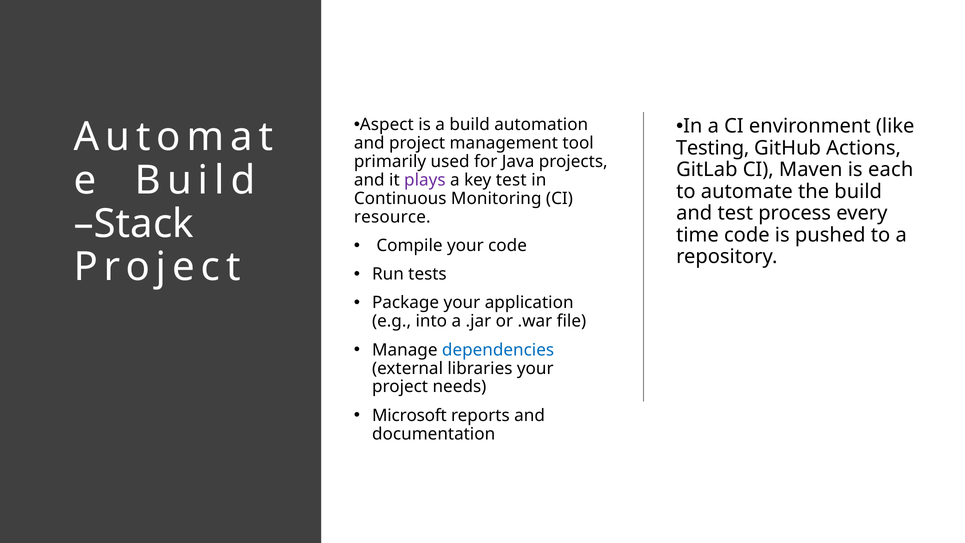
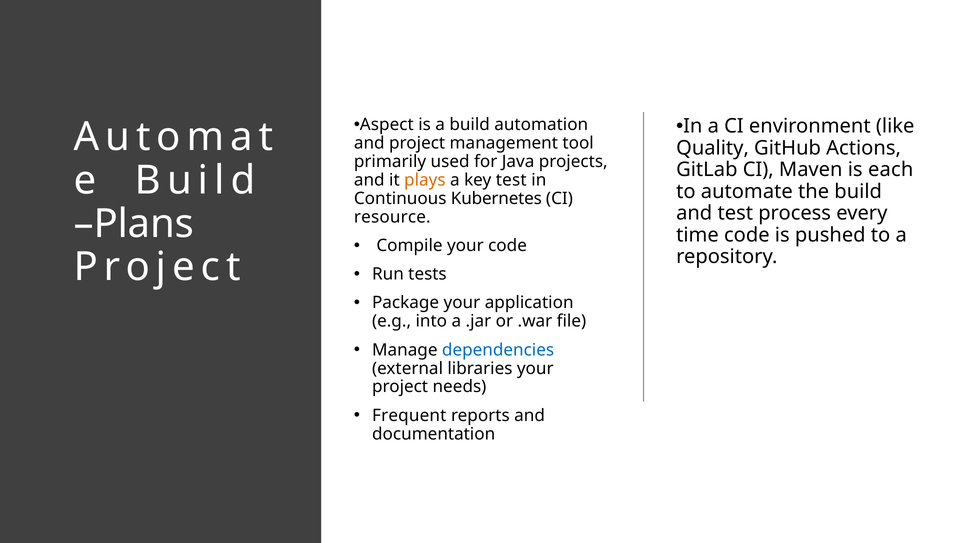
Testing: Testing -> Quality
plays colour: purple -> orange
Monitoring: Monitoring -> Kubernetes
Stack: Stack -> Plans
Microsoft: Microsoft -> Frequent
